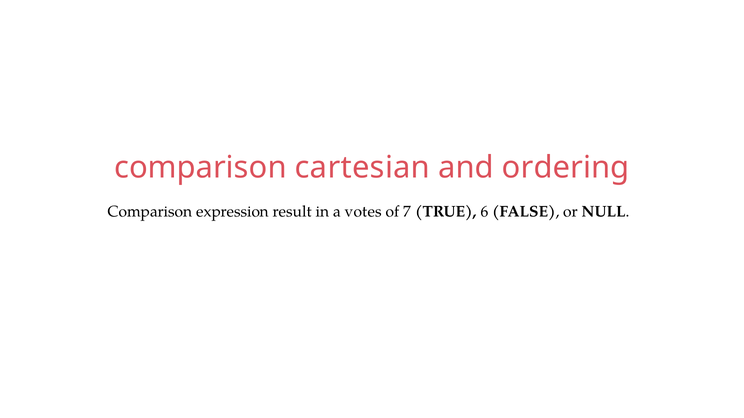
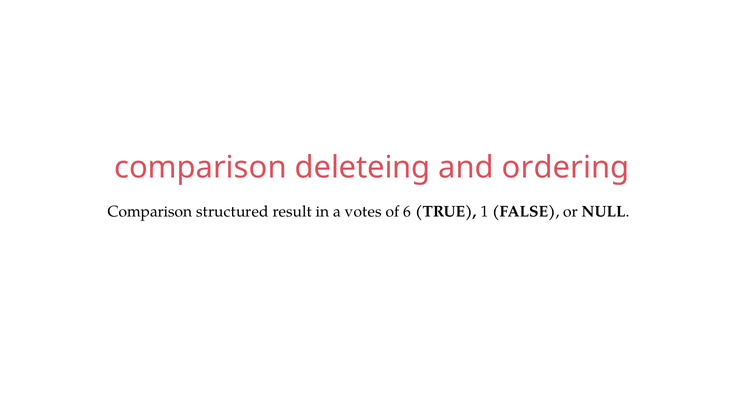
cartesian: cartesian -> deleteing
expression: expression -> structured
7: 7 -> 6
6: 6 -> 1
